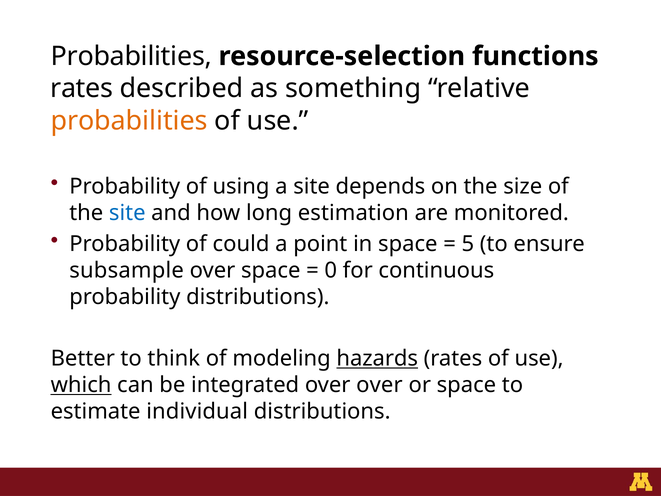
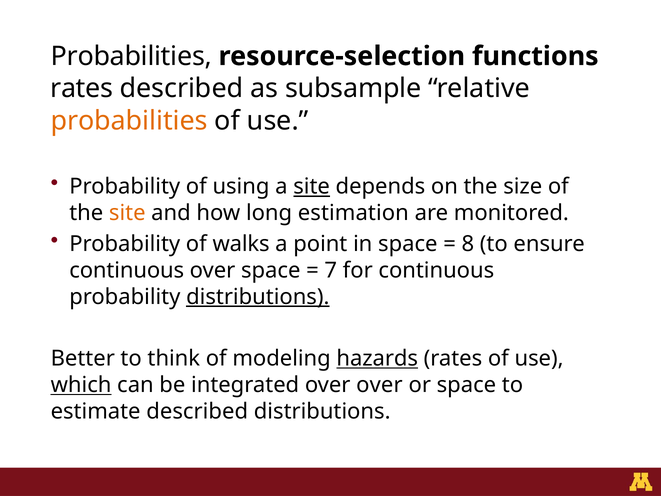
something: something -> subsample
site at (312, 187) underline: none -> present
site at (127, 213) colour: blue -> orange
could: could -> walks
5: 5 -> 8
subsample at (127, 270): subsample -> continuous
0: 0 -> 7
distributions at (258, 297) underline: none -> present
estimate individual: individual -> described
